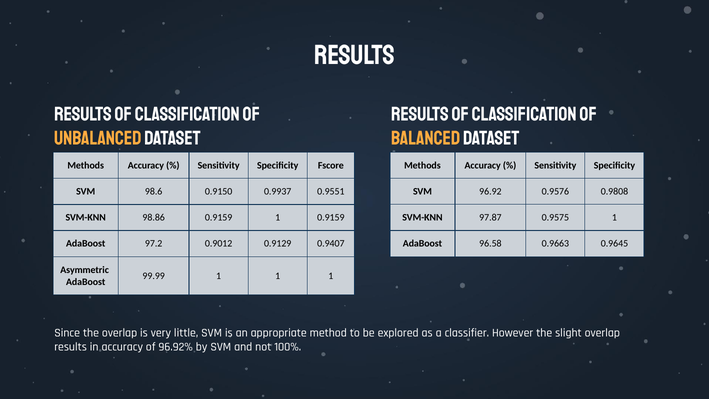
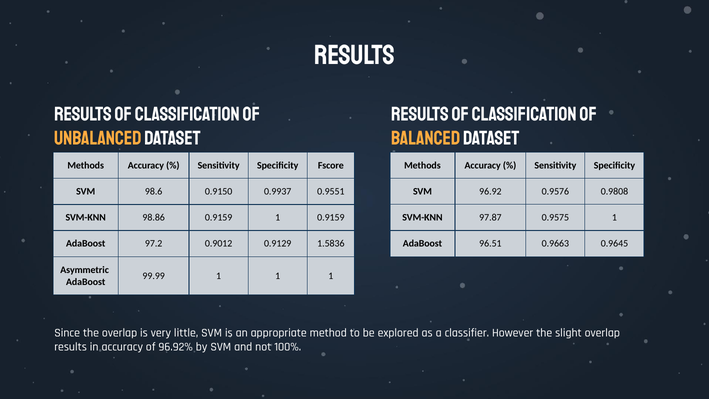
0.9407: 0.9407 -> 1.5836
96.58: 96.58 -> 96.51
